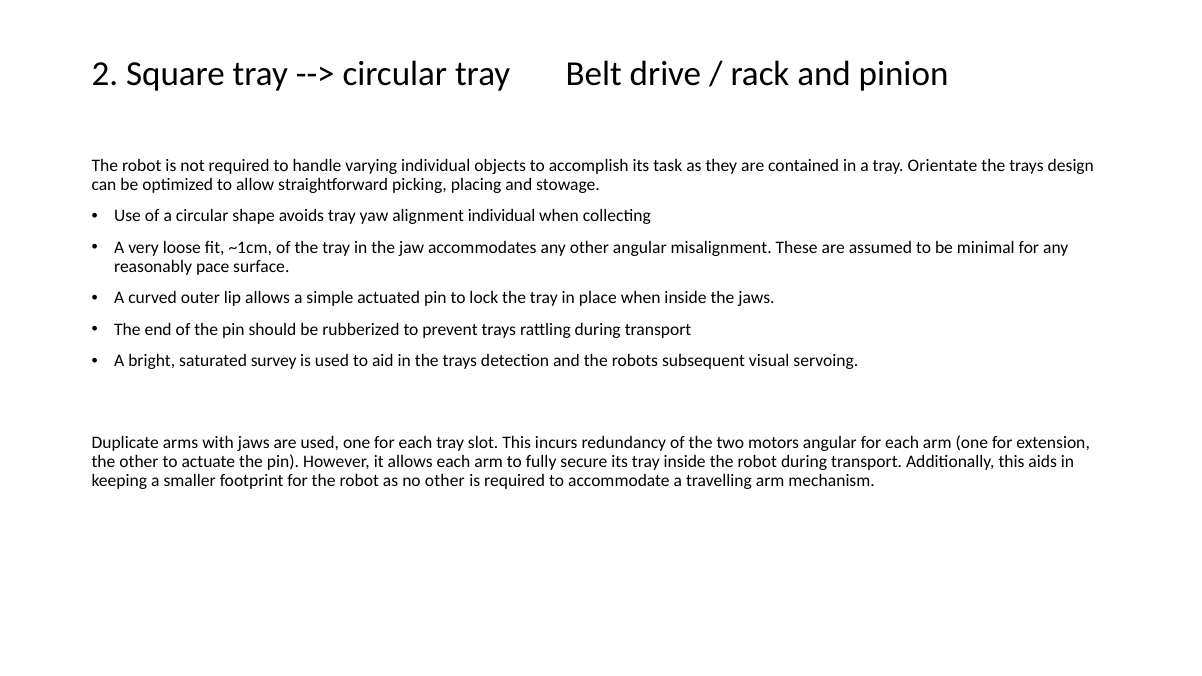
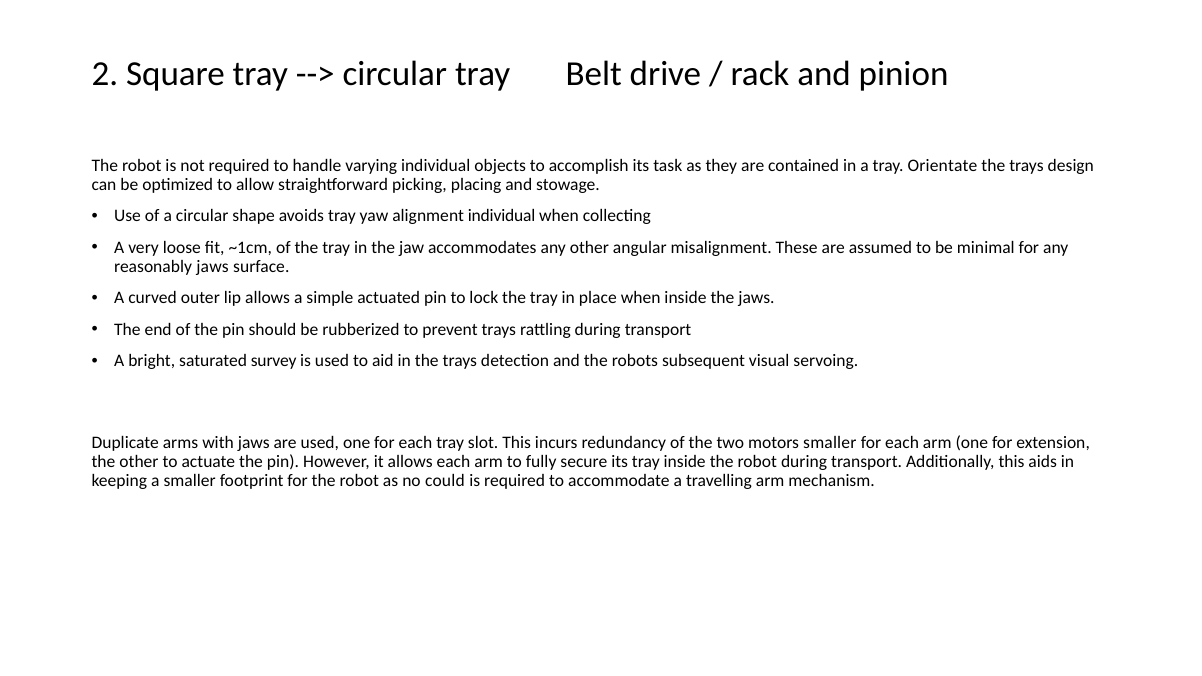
reasonably pace: pace -> jaws
motors angular: angular -> smaller
no other: other -> could
